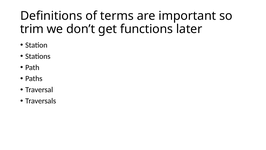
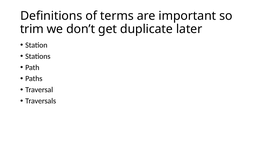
functions: functions -> duplicate
